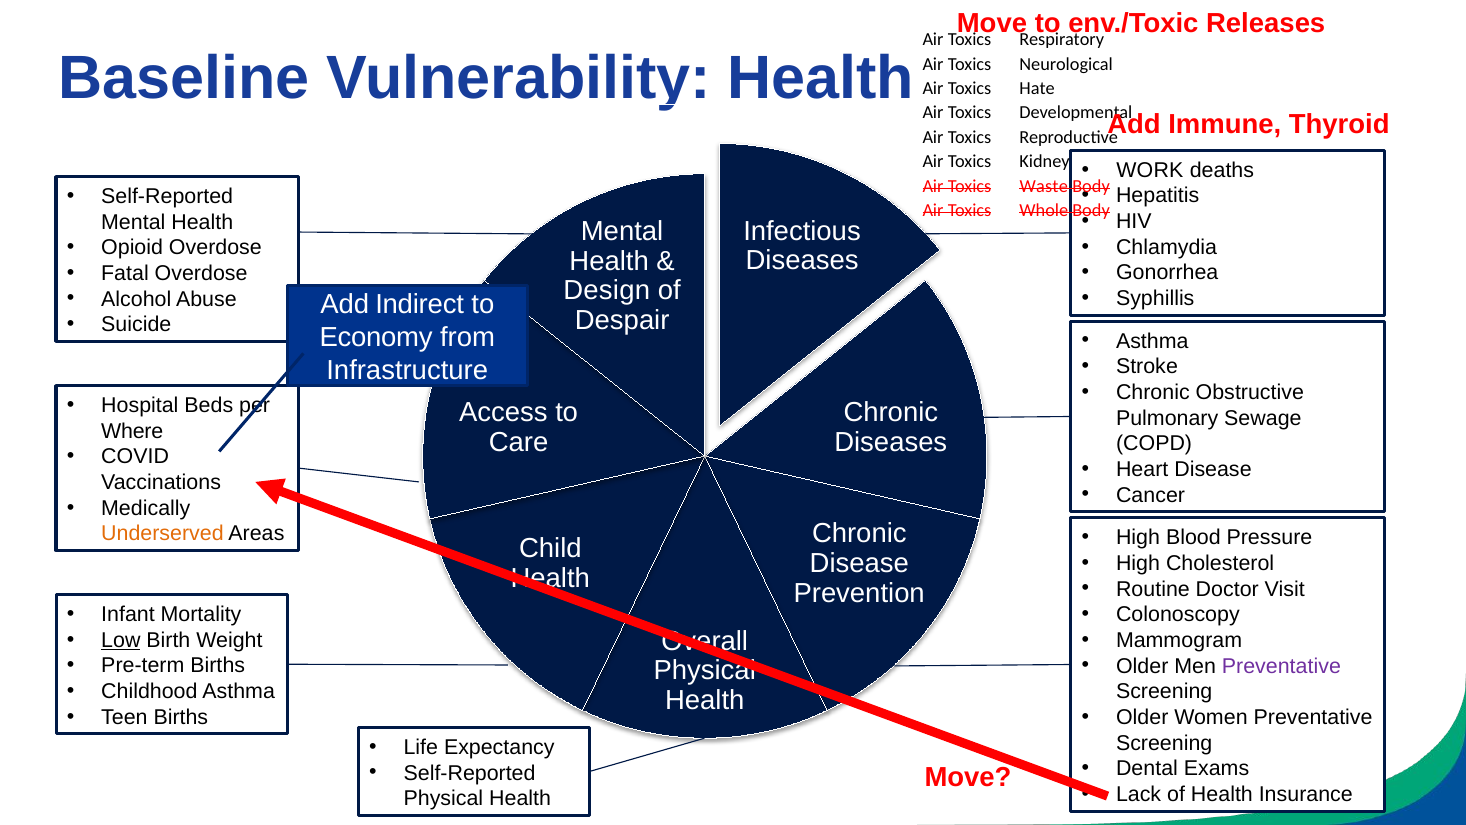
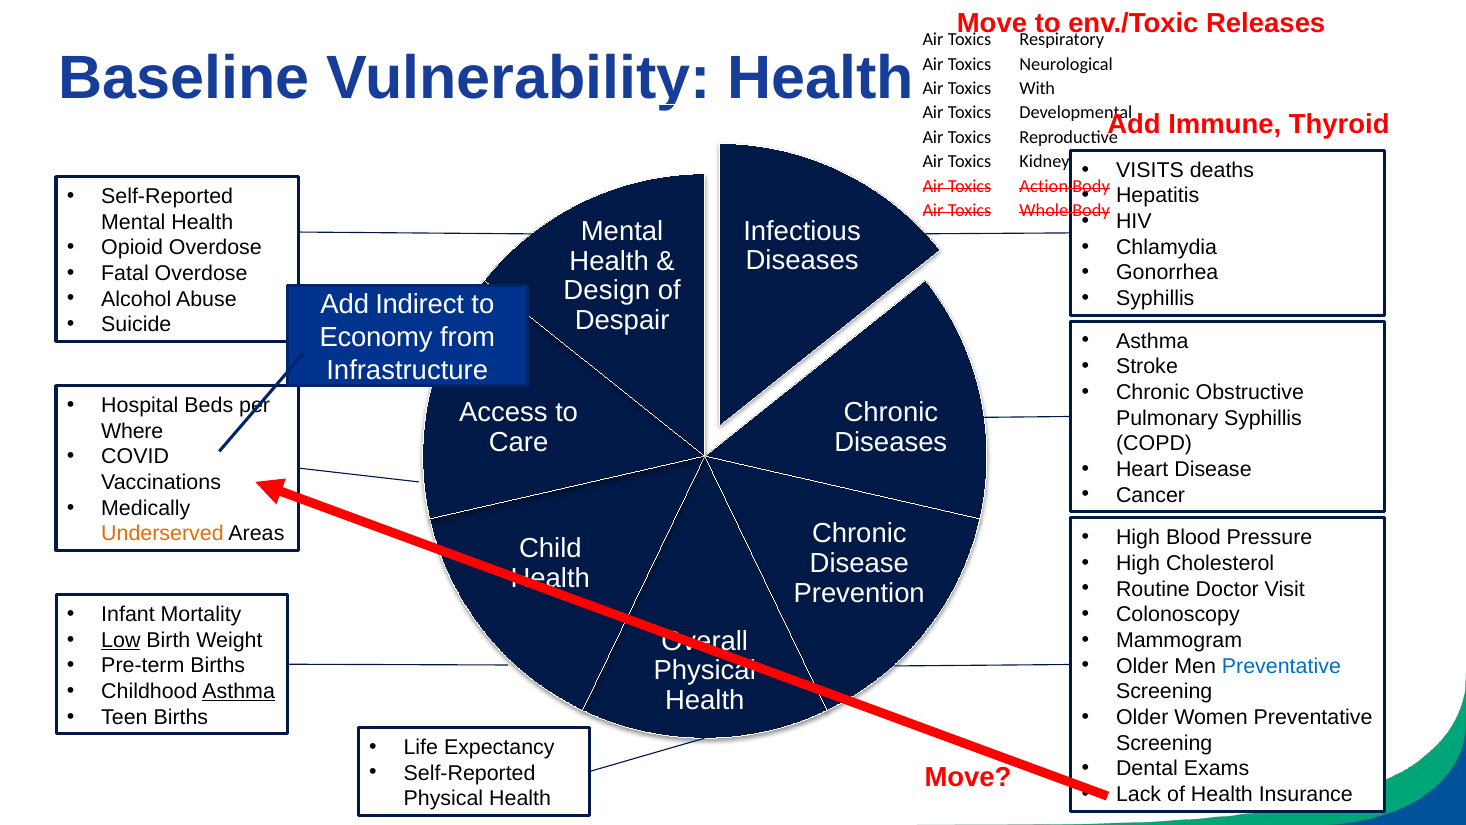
Hate: Hate -> With
WORK: WORK -> VISITS
Waste: Waste -> Action
Pulmonary Sewage: Sewage -> Syphillis
Preventative at (1281, 666) colour: purple -> blue
Asthma at (239, 691) underline: none -> present
